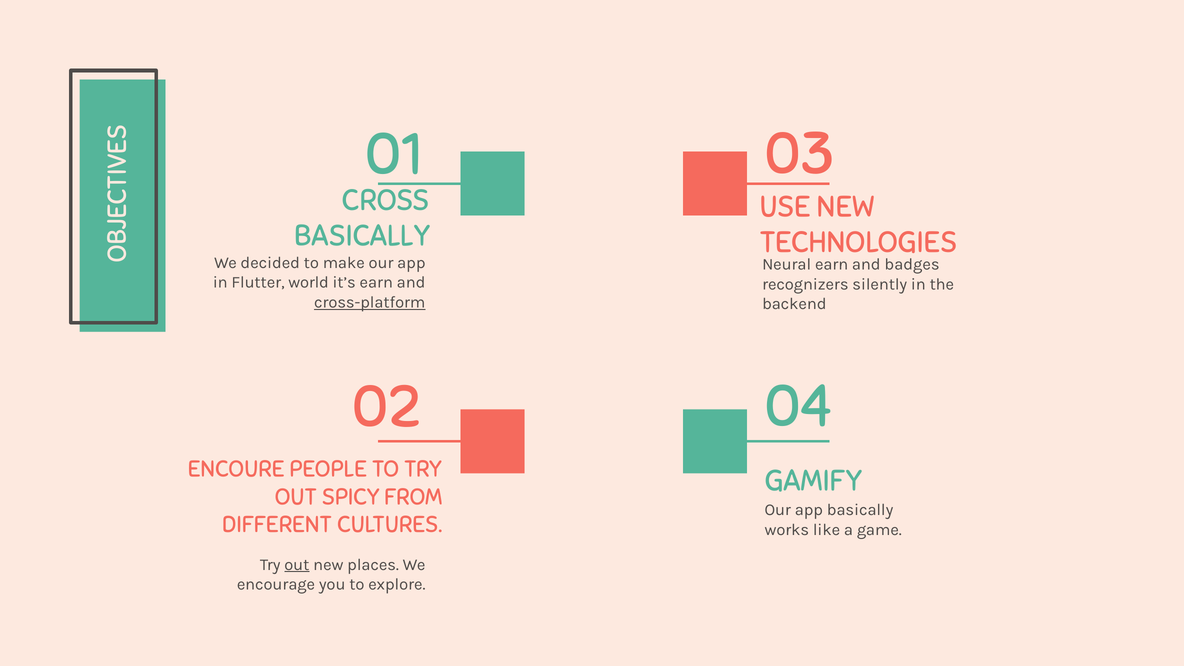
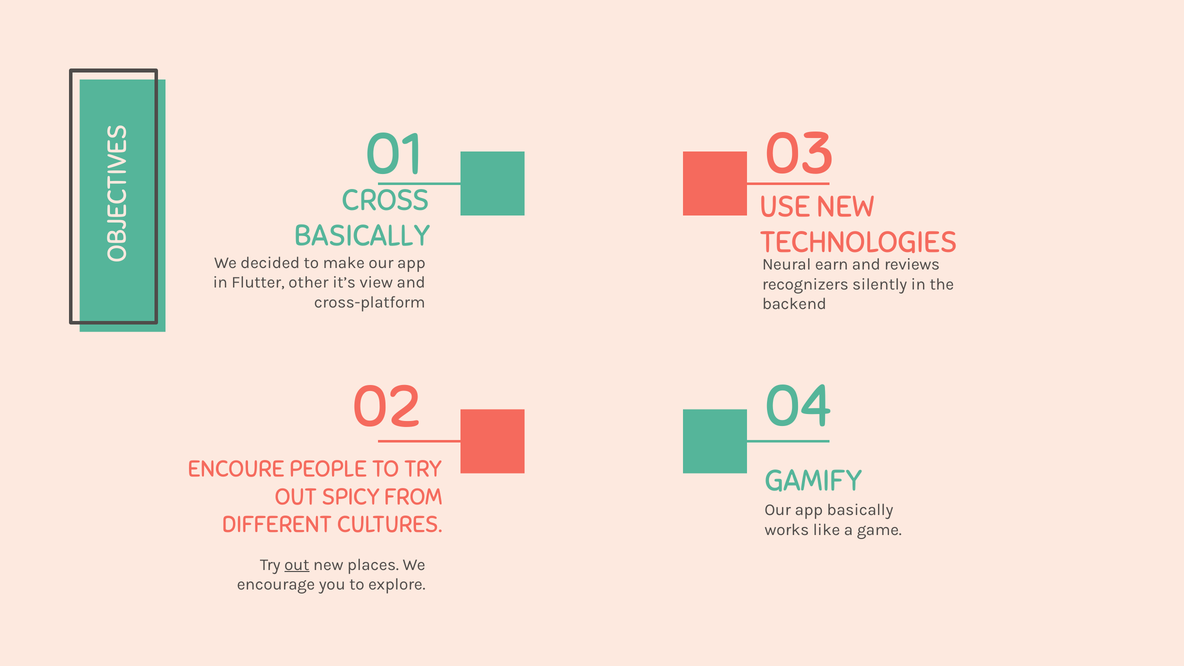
badges: badges -> reviews
world: world -> other
it’s earn: earn -> view
cross-platform underline: present -> none
